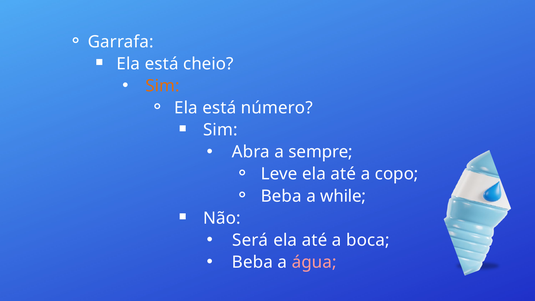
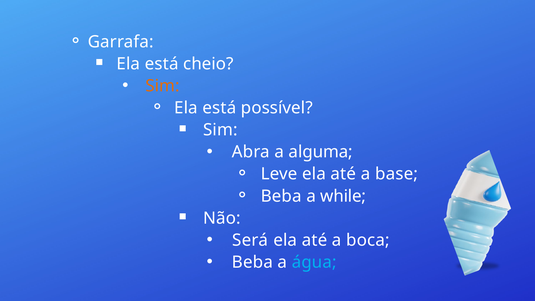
número: número -> possível
sempre: sempre -> alguma
copo: copo -> base
água colour: pink -> light blue
